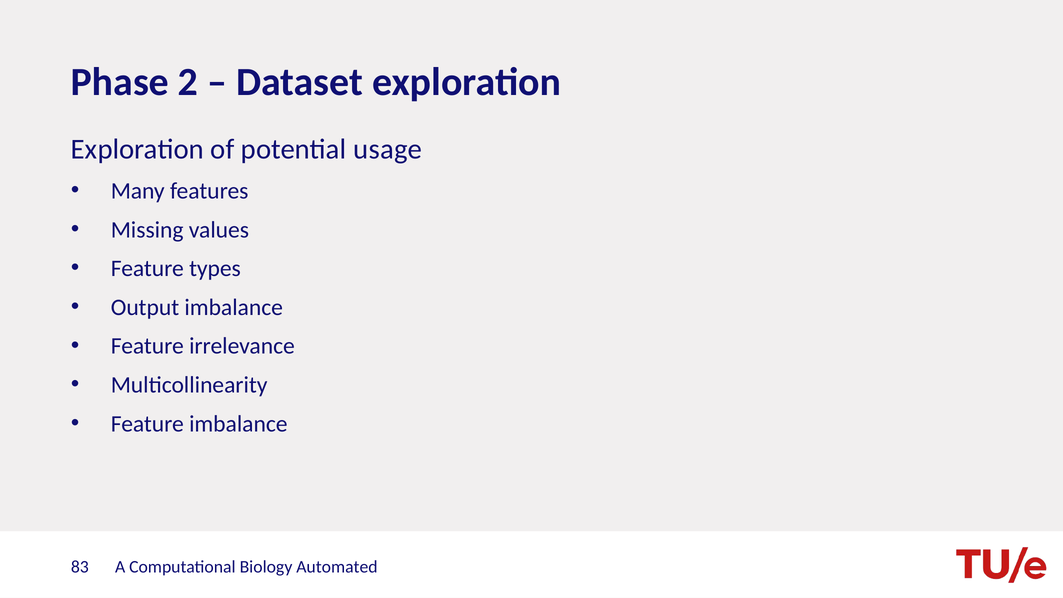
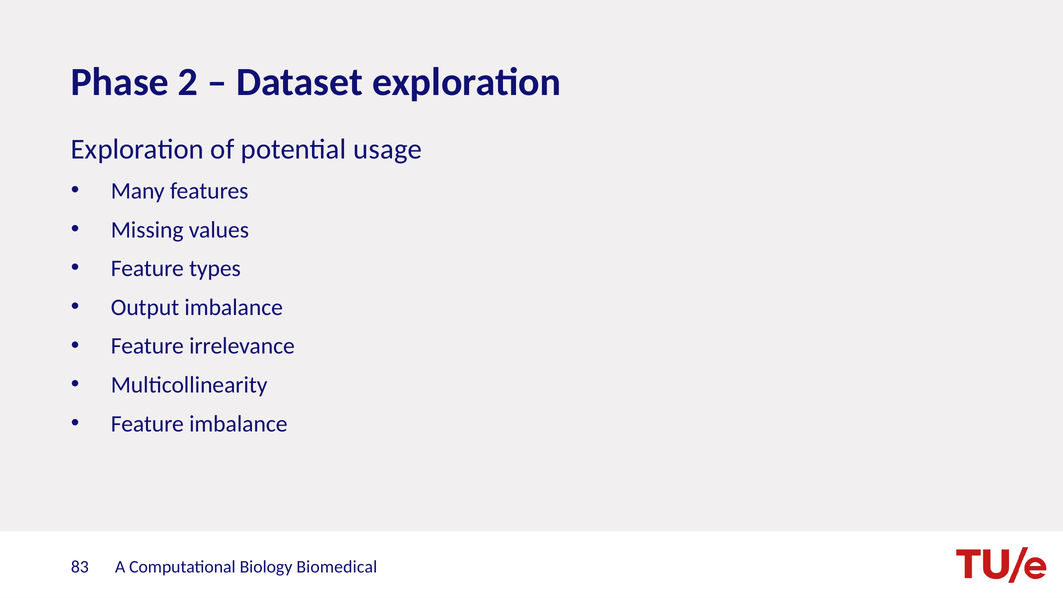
Automated: Automated -> Biomedical
